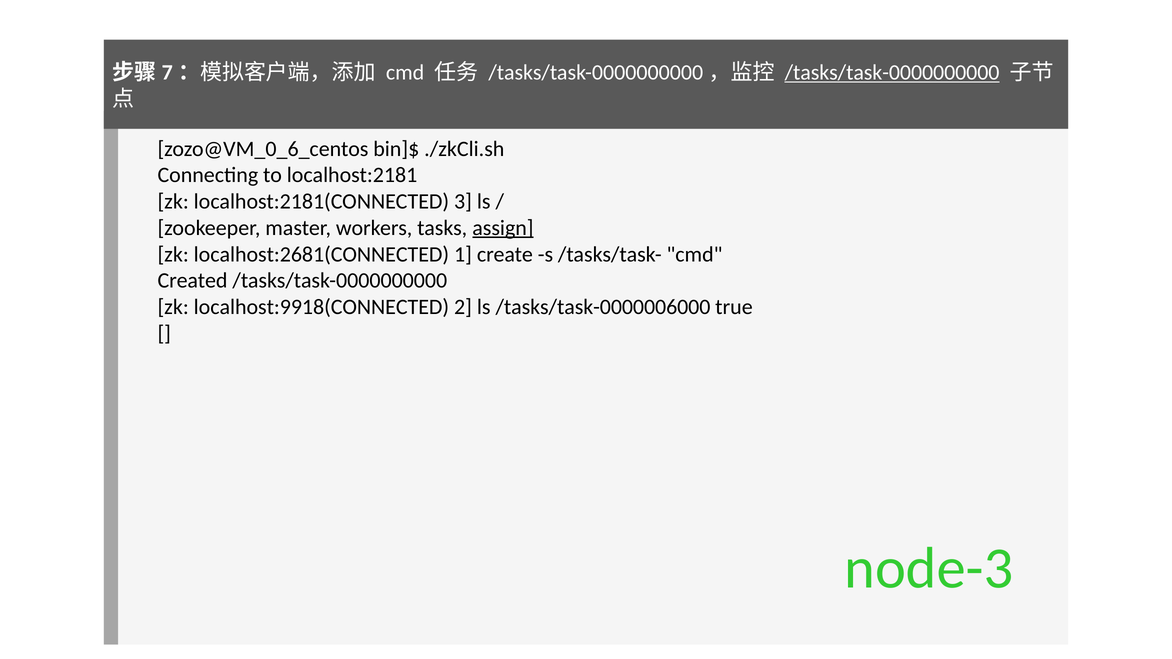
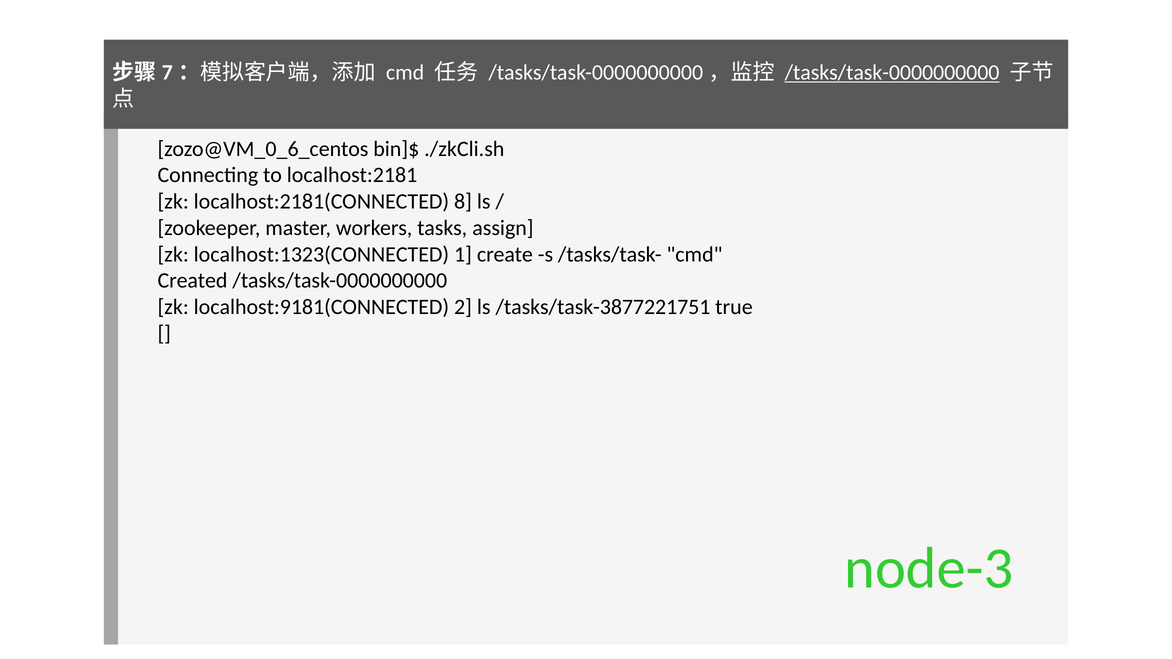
3: 3 -> 8
assign underline: present -> none
localhost:2681(CONNECTED: localhost:2681(CONNECTED -> localhost:1323(CONNECTED
localhost:9918(CONNECTED: localhost:9918(CONNECTED -> localhost:9181(CONNECTED
/tasks/task-0000006000: /tasks/task-0000006000 -> /tasks/task-3877221751
